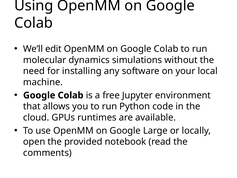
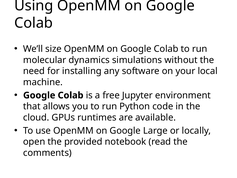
edit: edit -> size
